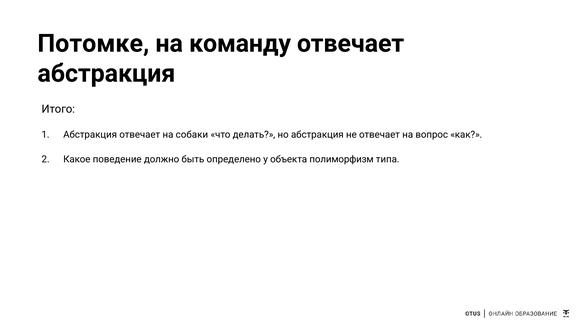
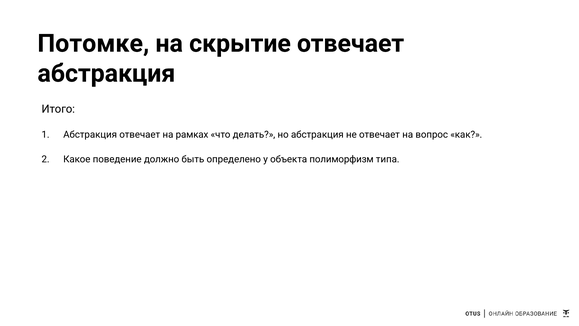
команду: команду -> скрытие
собаки: собаки -> рамках
